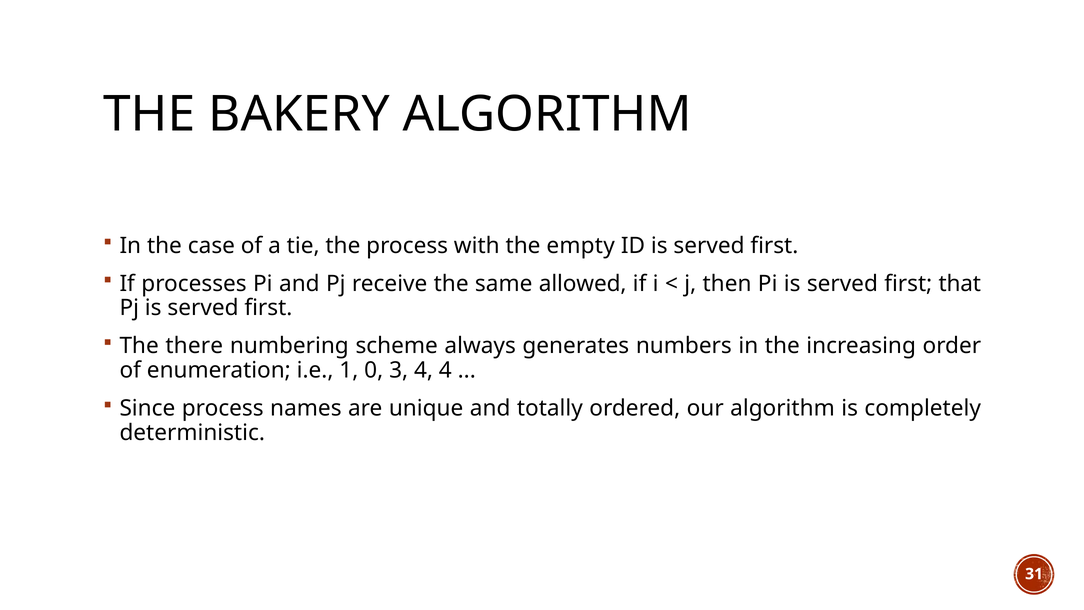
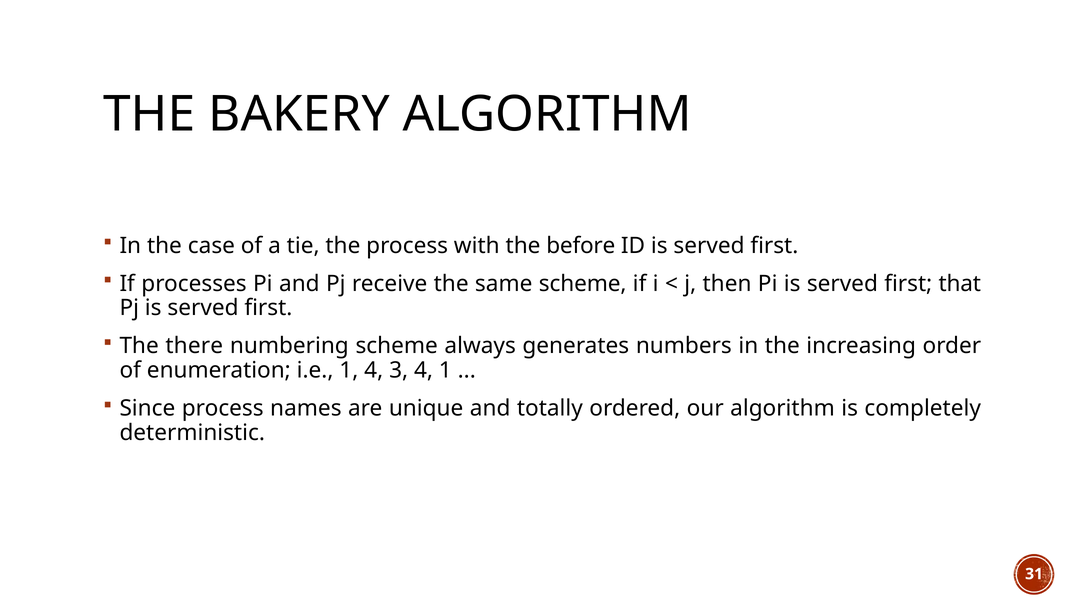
empty: empty -> before
same allowed: allowed -> scheme
1 0: 0 -> 4
4 4: 4 -> 1
